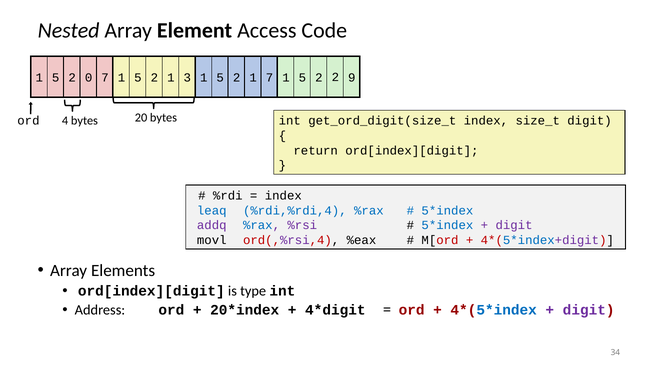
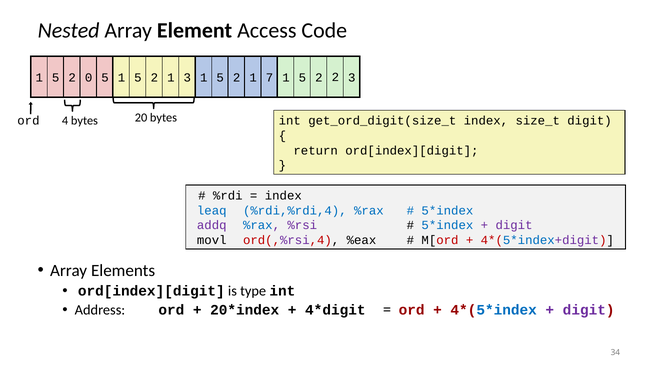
0 7: 7 -> 5
2 9: 9 -> 3
